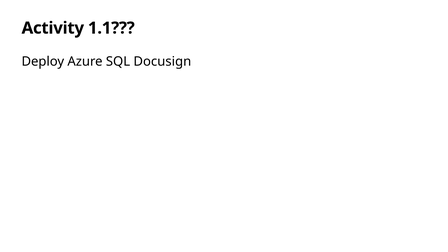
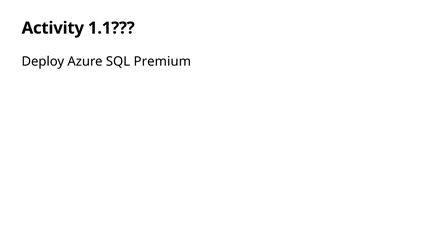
Docusign: Docusign -> Premium
